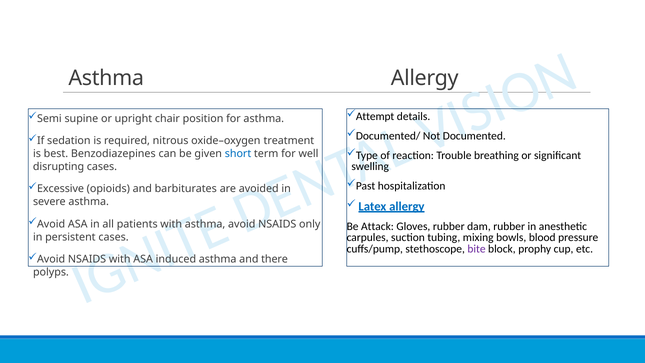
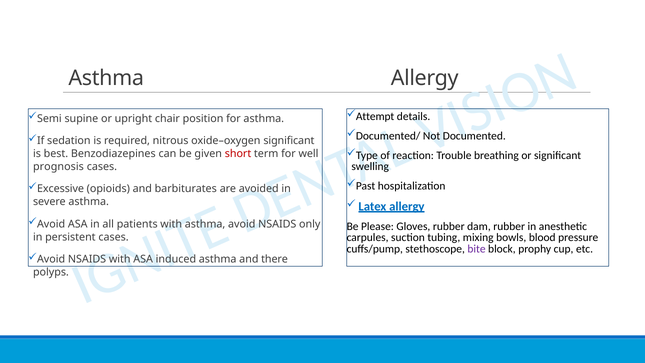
oxide–oxygen treatment: treatment -> significant
short colour: blue -> red
disrupting: disrupting -> prognosis
Attack: Attack -> Please
